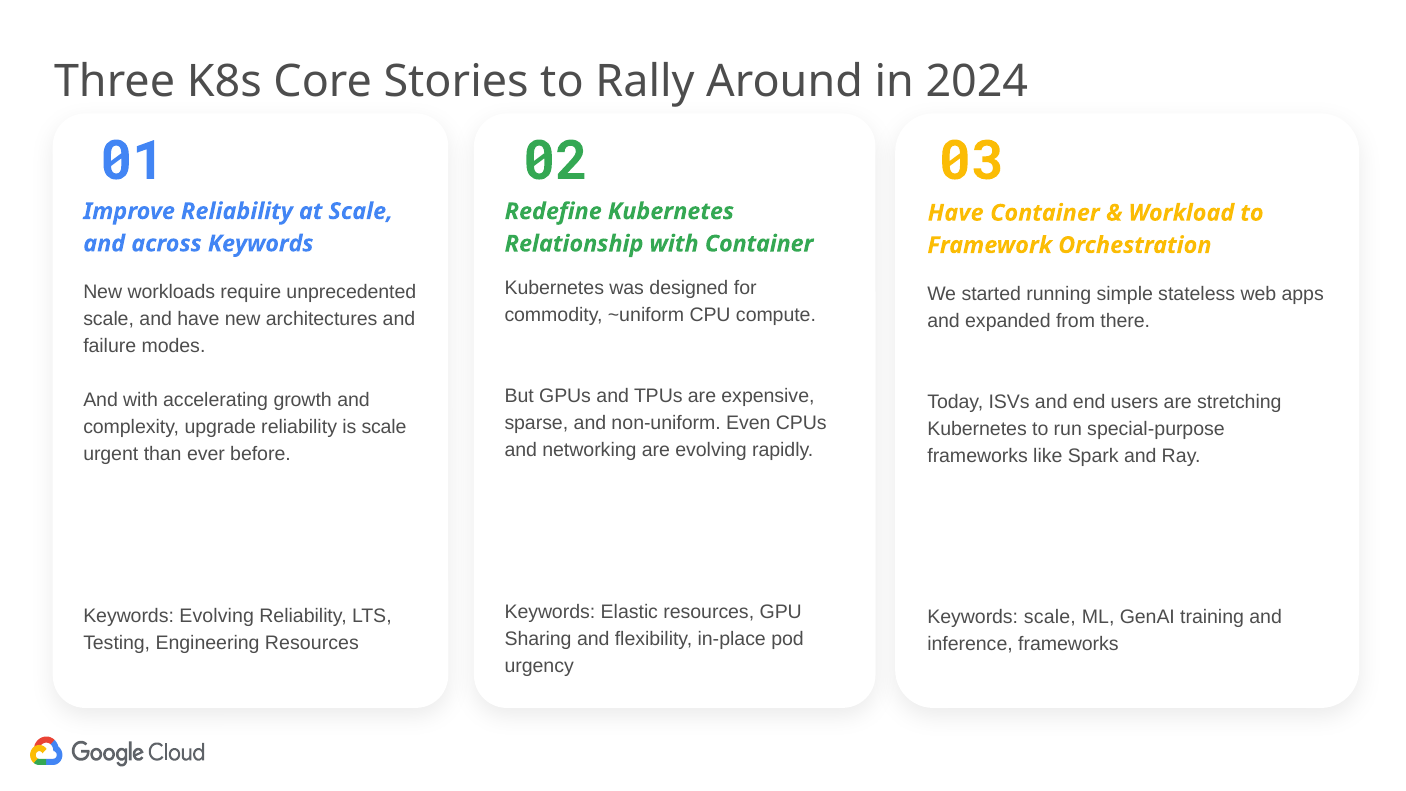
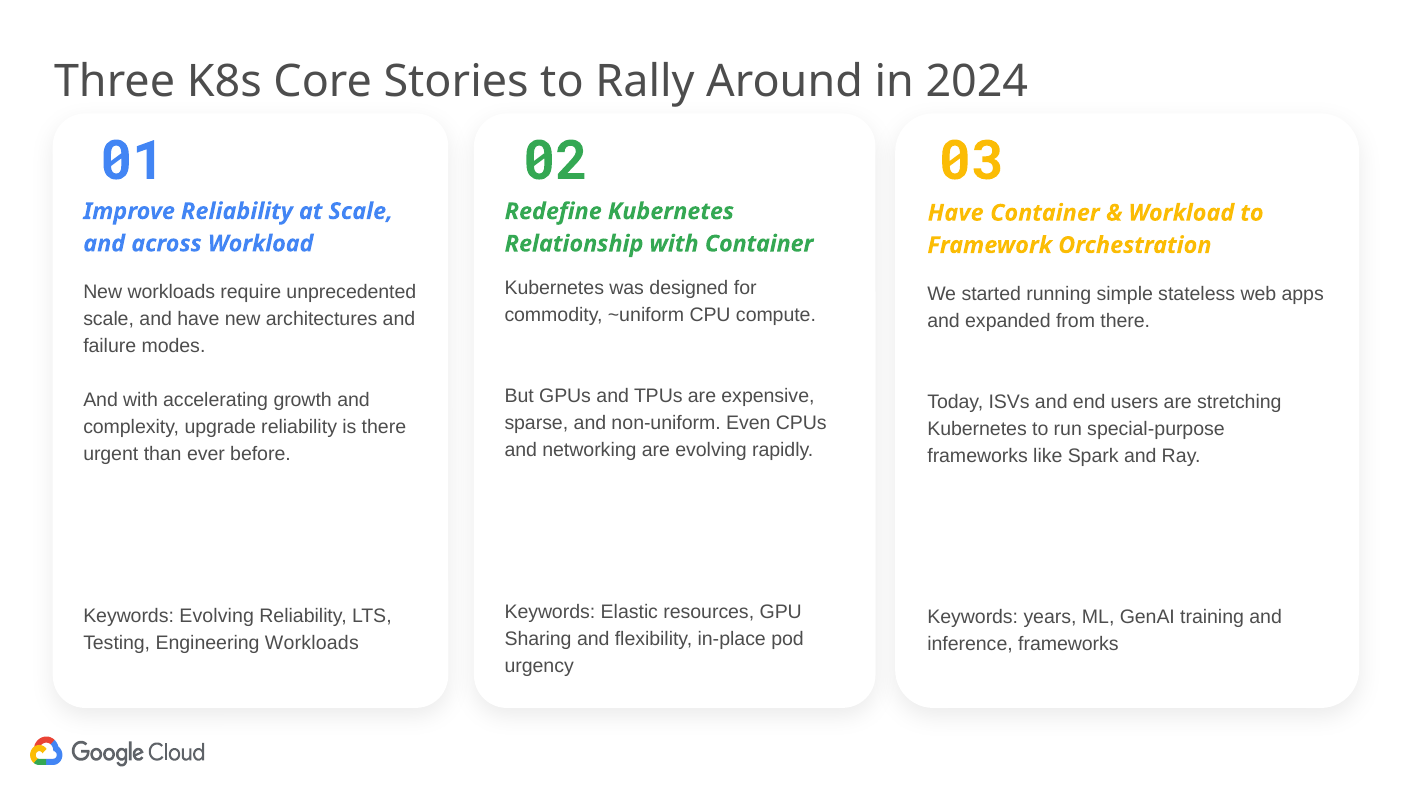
across Keywords: Keywords -> Workload
is scale: scale -> there
Keywords scale: scale -> years
Engineering Resources: Resources -> Workloads
